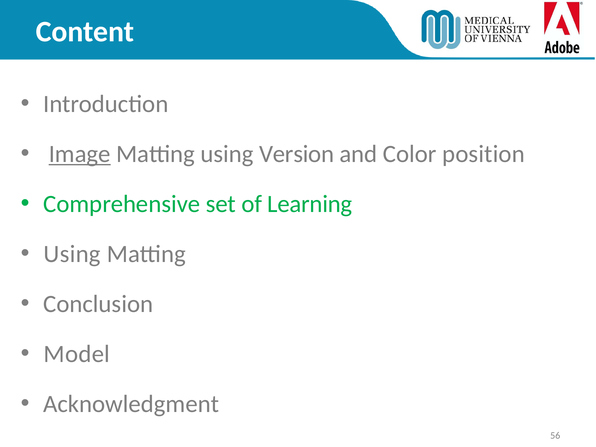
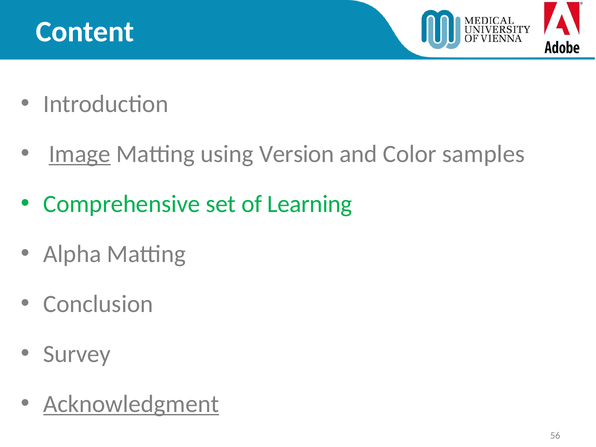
position: position -> samples
Using at (72, 254): Using -> Alpha
Model: Model -> Survey
Acknowledgment underline: none -> present
